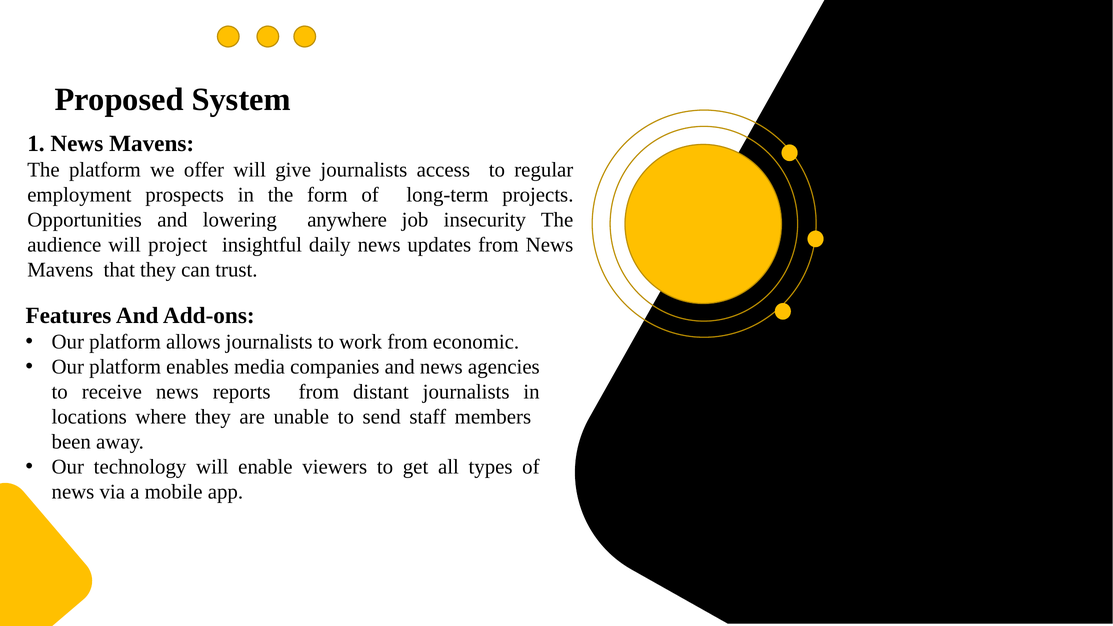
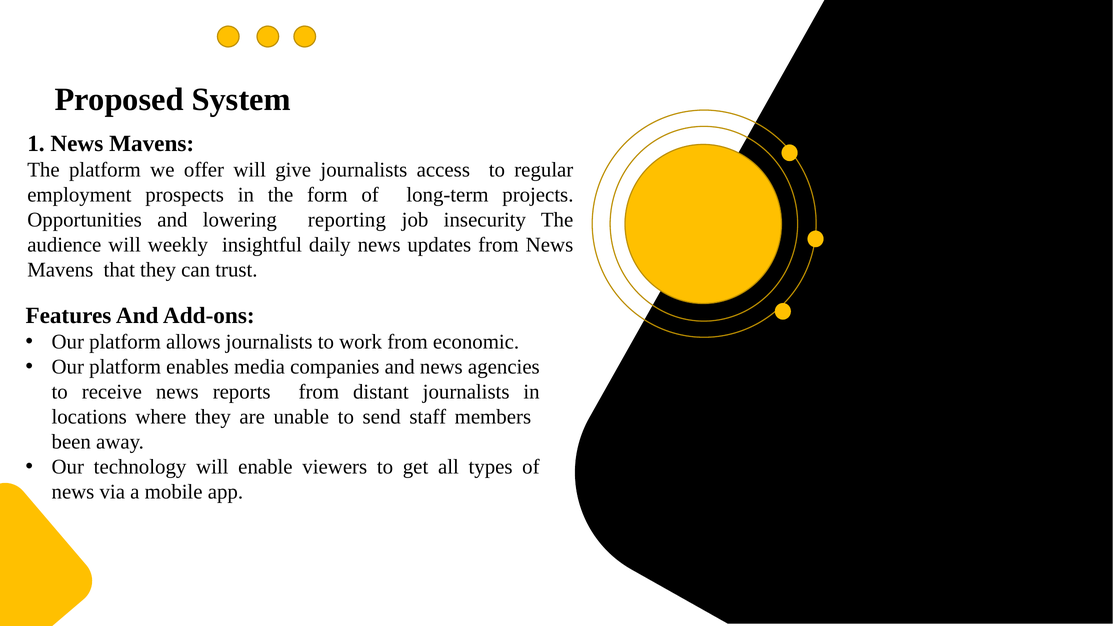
anywhere: anywhere -> reporting
project: project -> weekly
